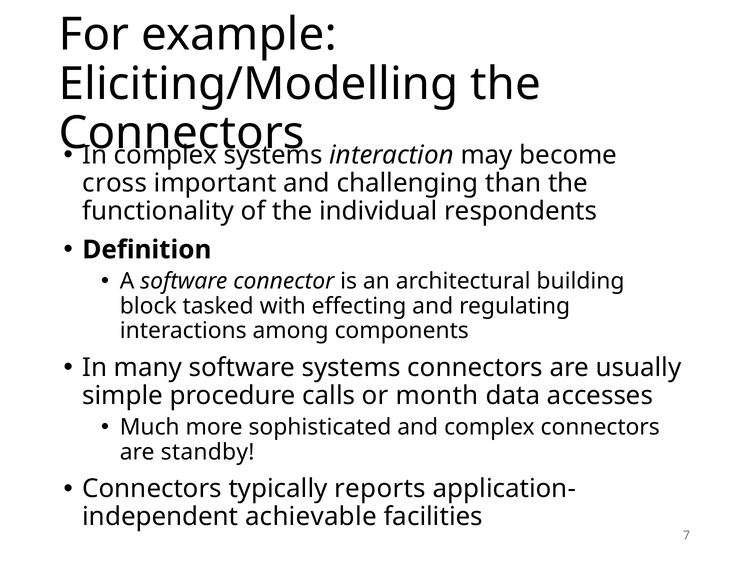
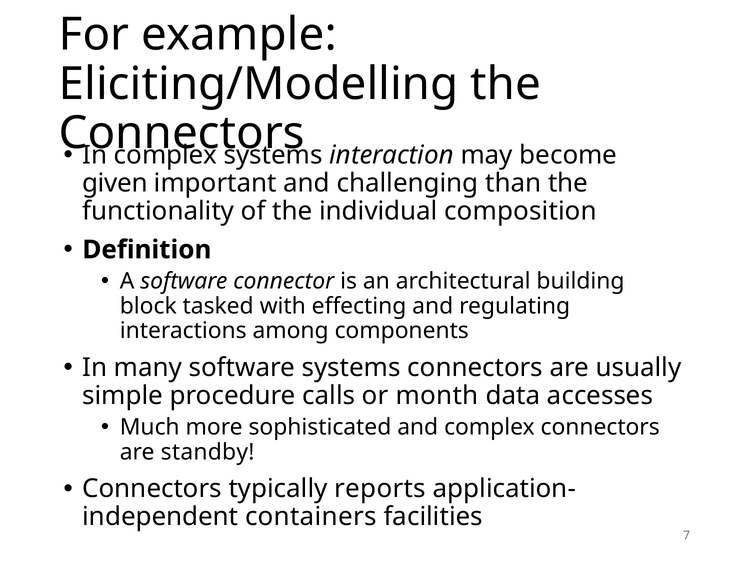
cross: cross -> given
respondents: respondents -> composition
achievable: achievable -> containers
